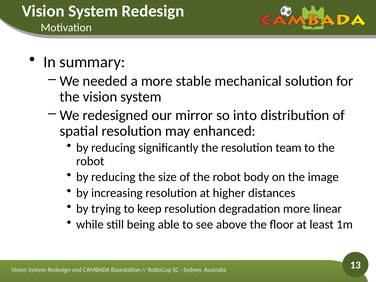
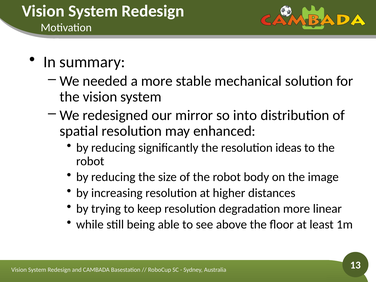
team: team -> ideas
